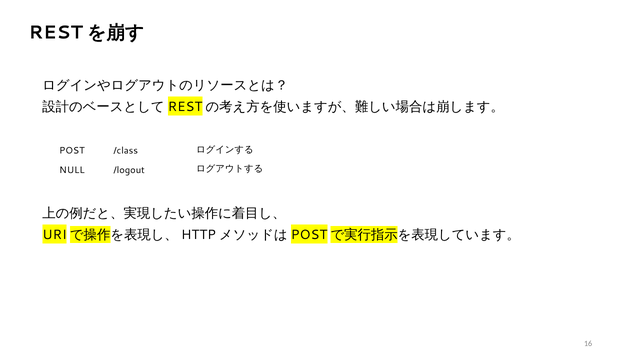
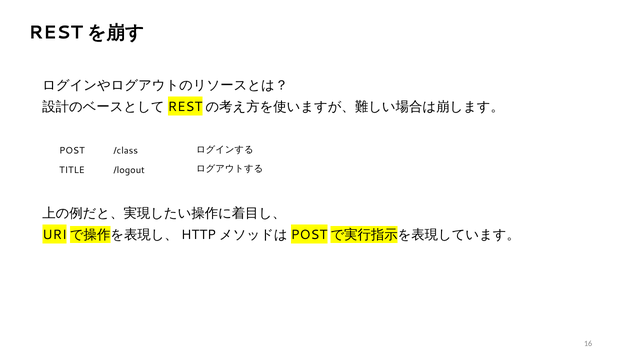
NULL: NULL -> TITLE
